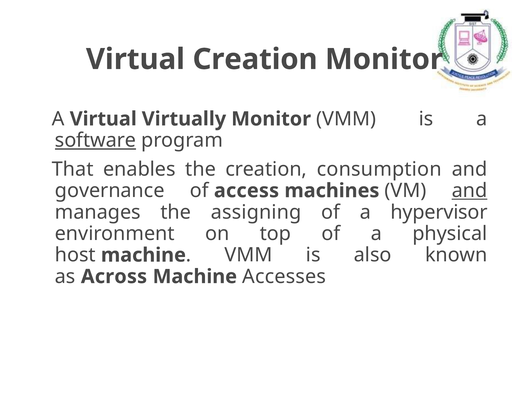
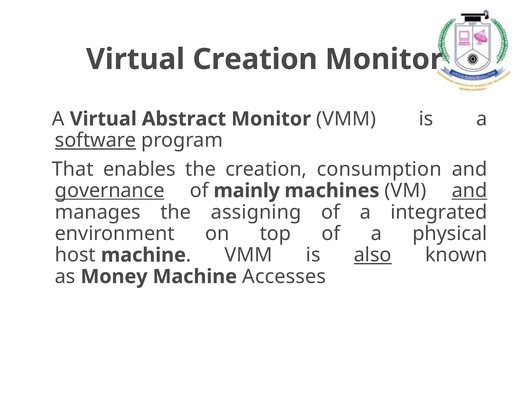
Virtually: Virtually -> Abstract
governance underline: none -> present
access: access -> mainly
hypervisor: hypervisor -> integrated
also underline: none -> present
Across: Across -> Money
